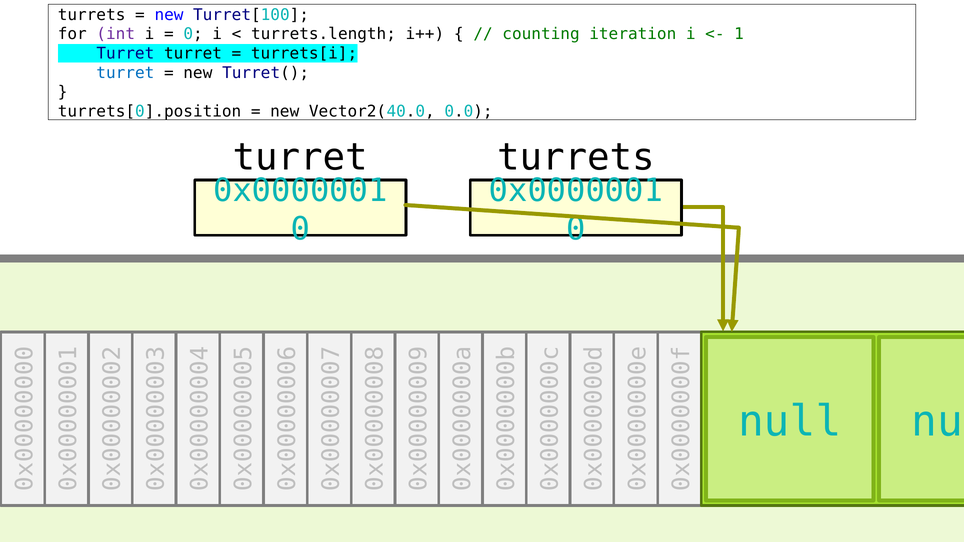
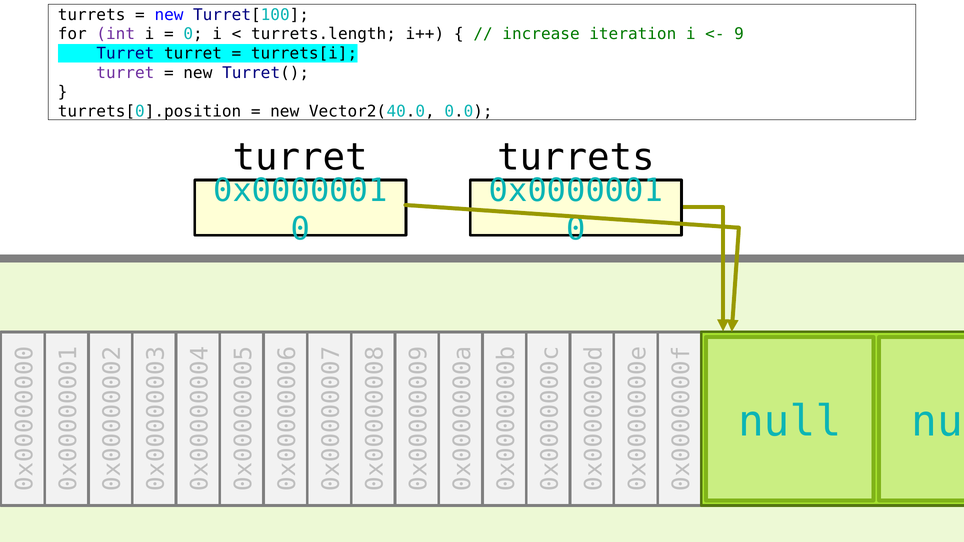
counting: counting -> increase
1 at (739, 34): 1 -> 9
turret at (125, 73) colour: blue -> purple
